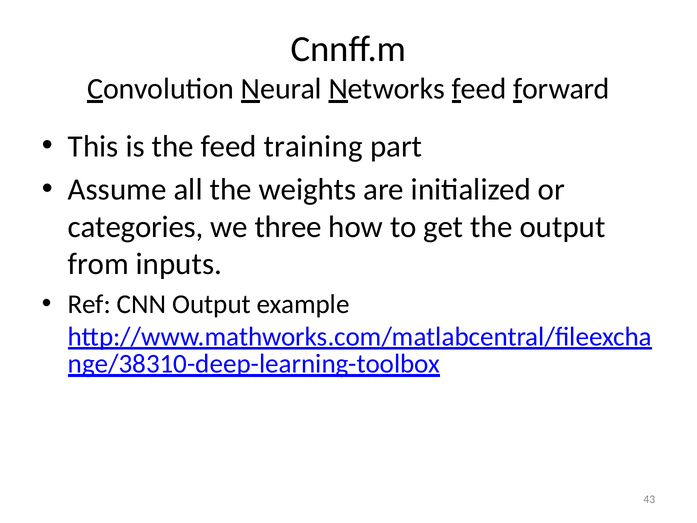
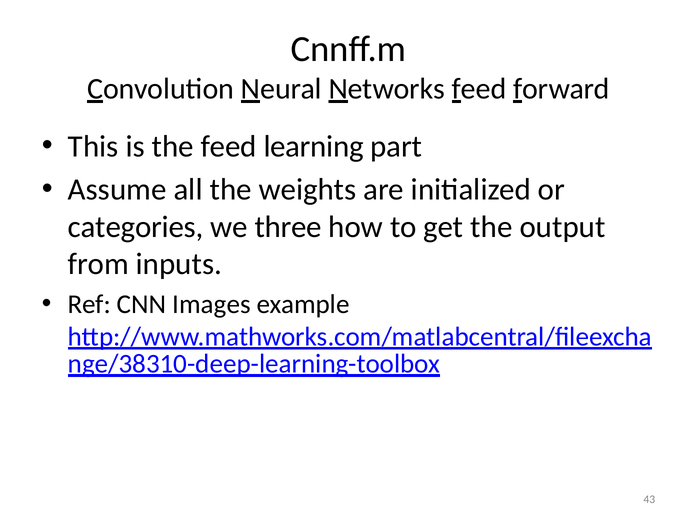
training: training -> learning
CNN Output: Output -> Images
